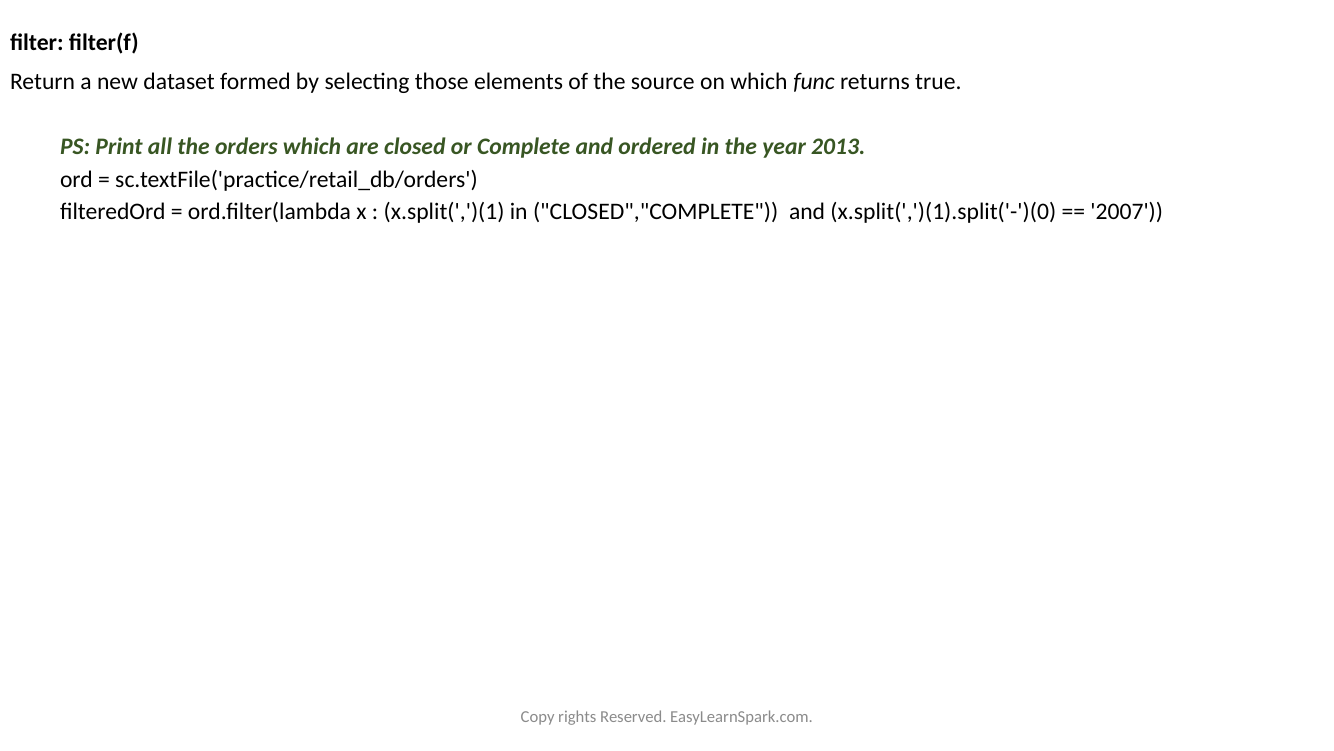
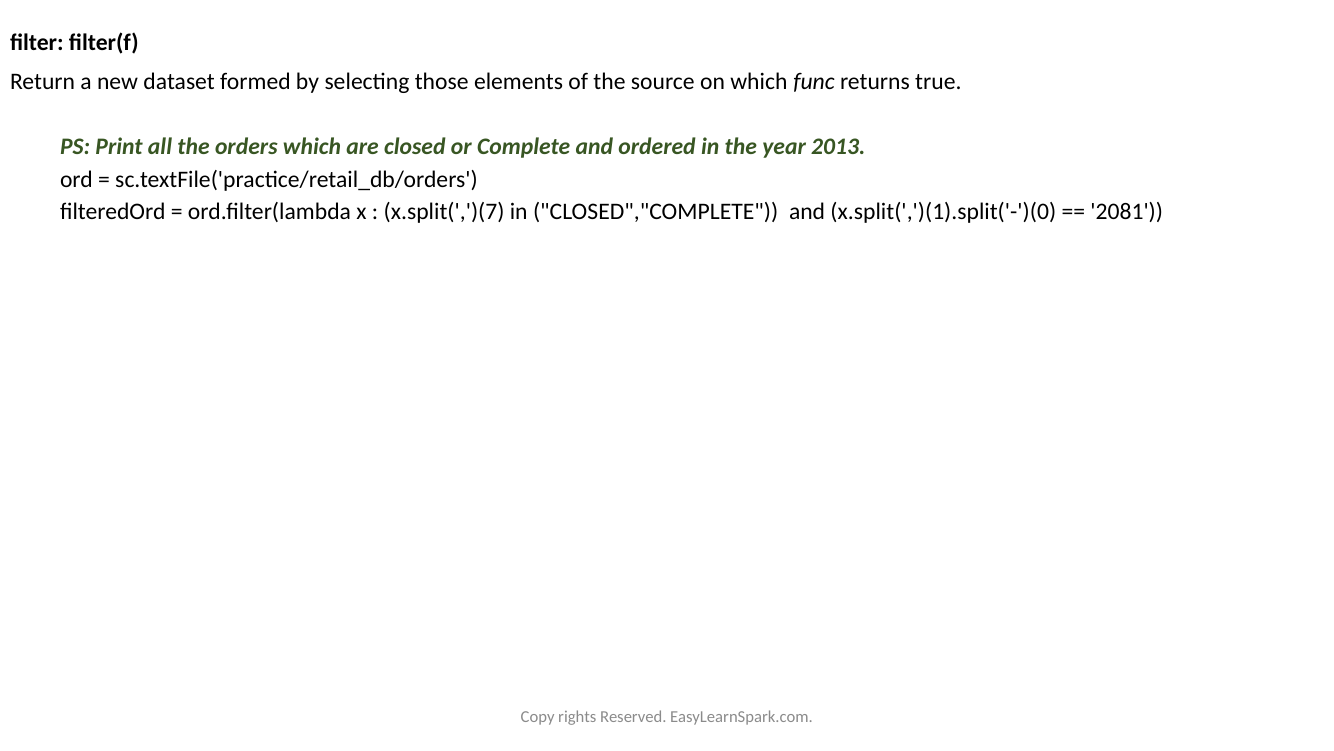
x.split(',')(1: x.split(',')(1 -> x.split(',')(7
2007: 2007 -> 2081
